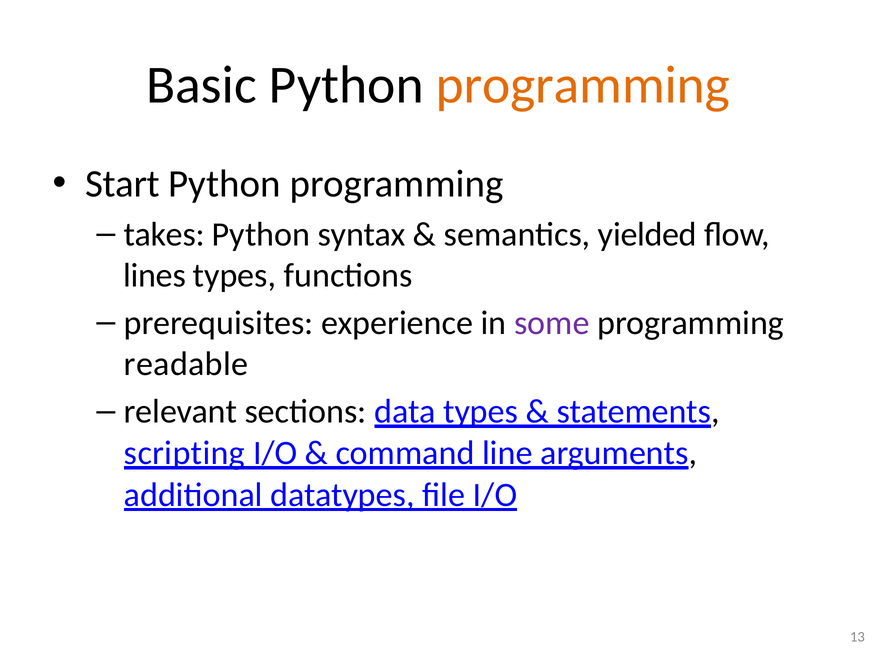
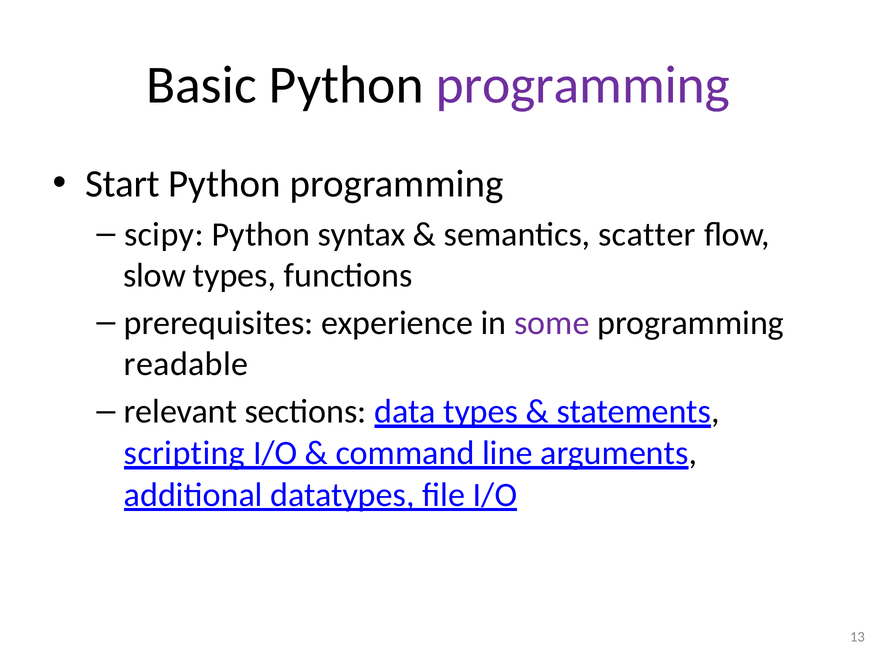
programming at (583, 85) colour: orange -> purple
takes: takes -> scipy
yielded: yielded -> scatter
lines: lines -> slow
